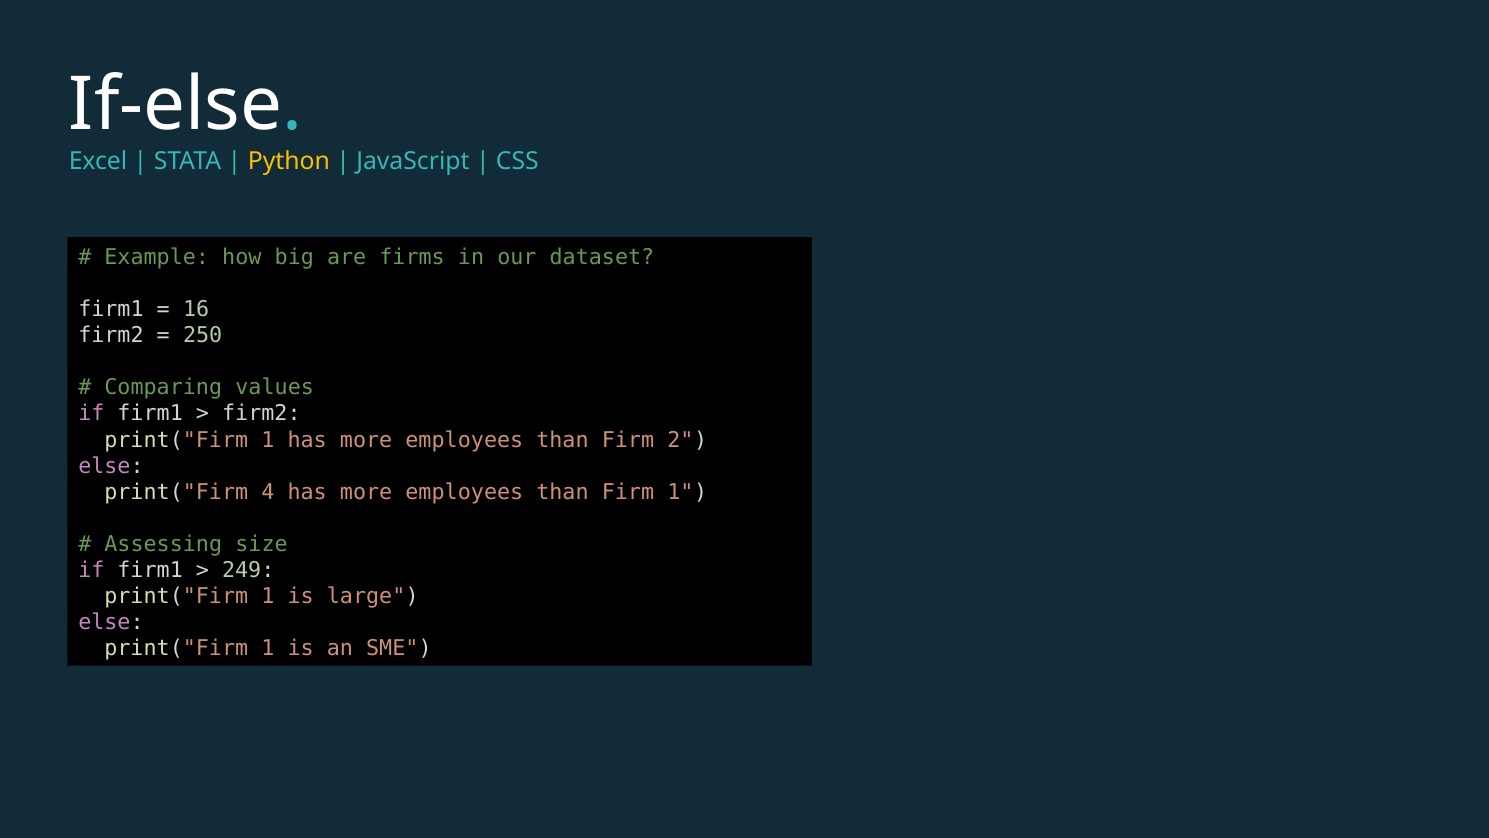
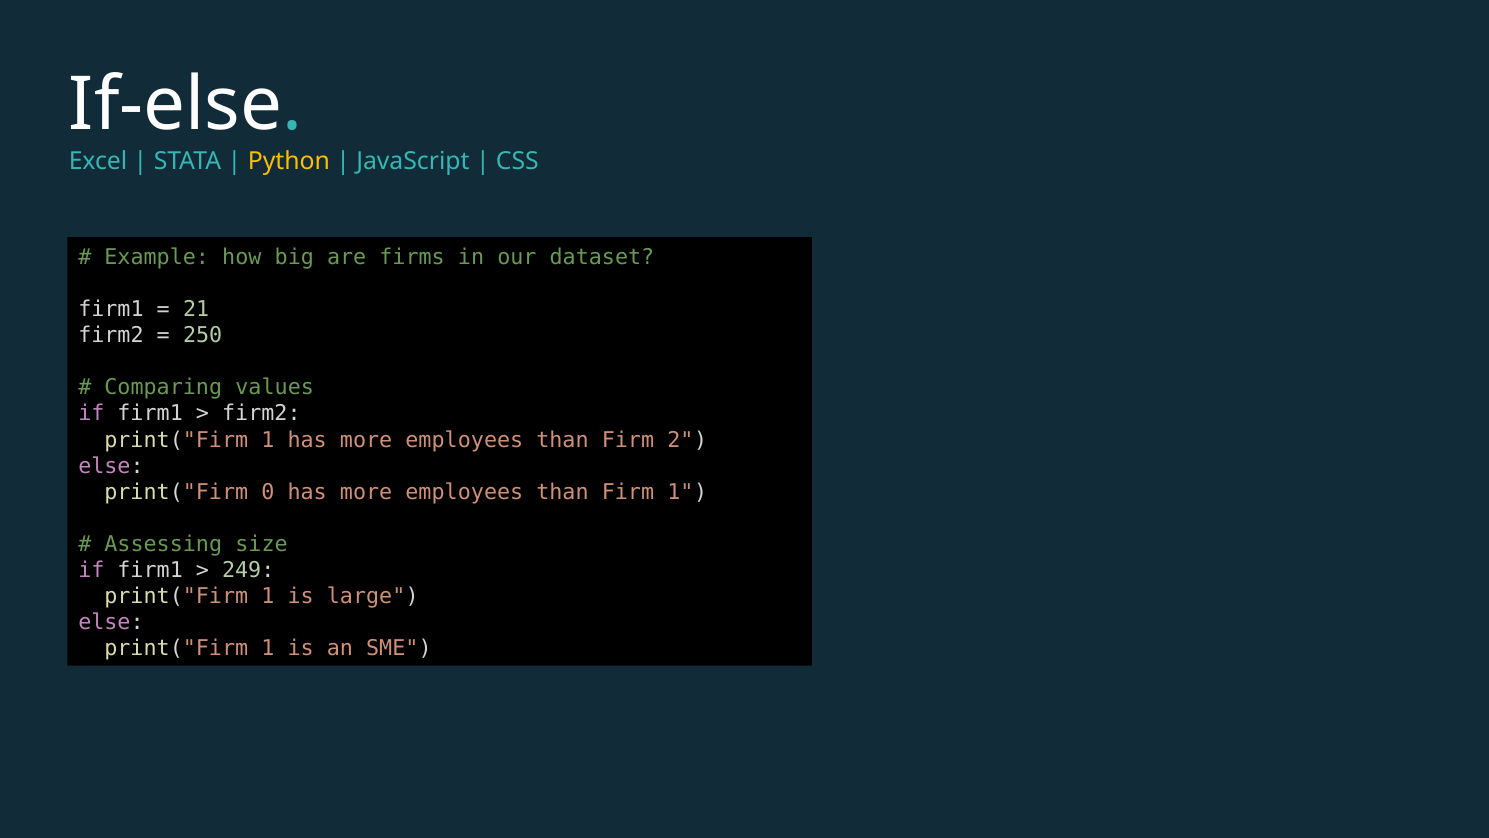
16: 16 -> 21
4: 4 -> 0
